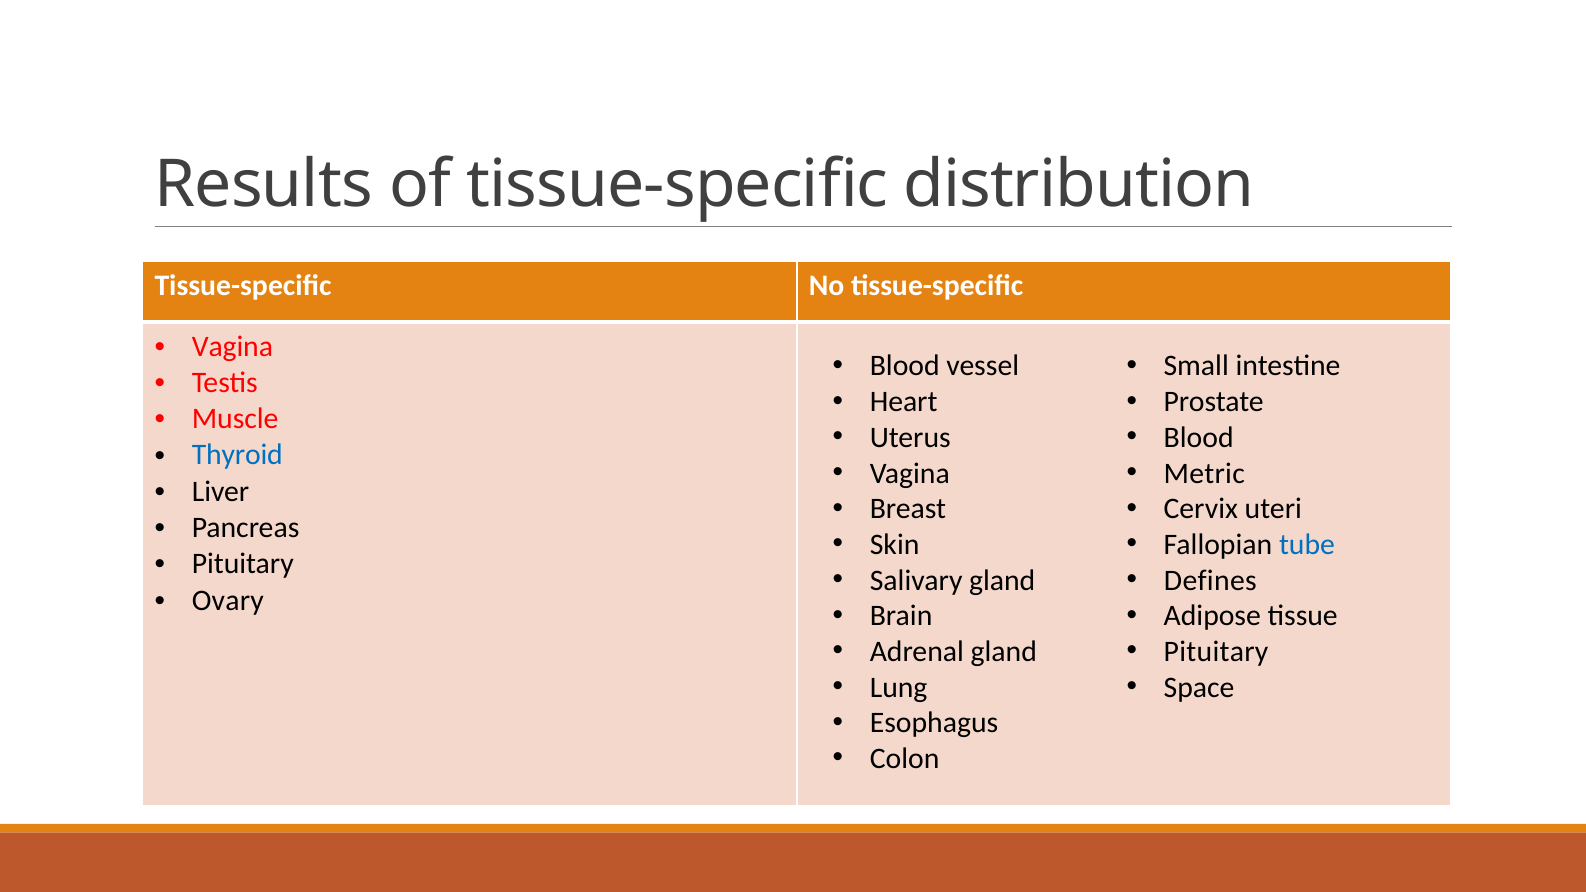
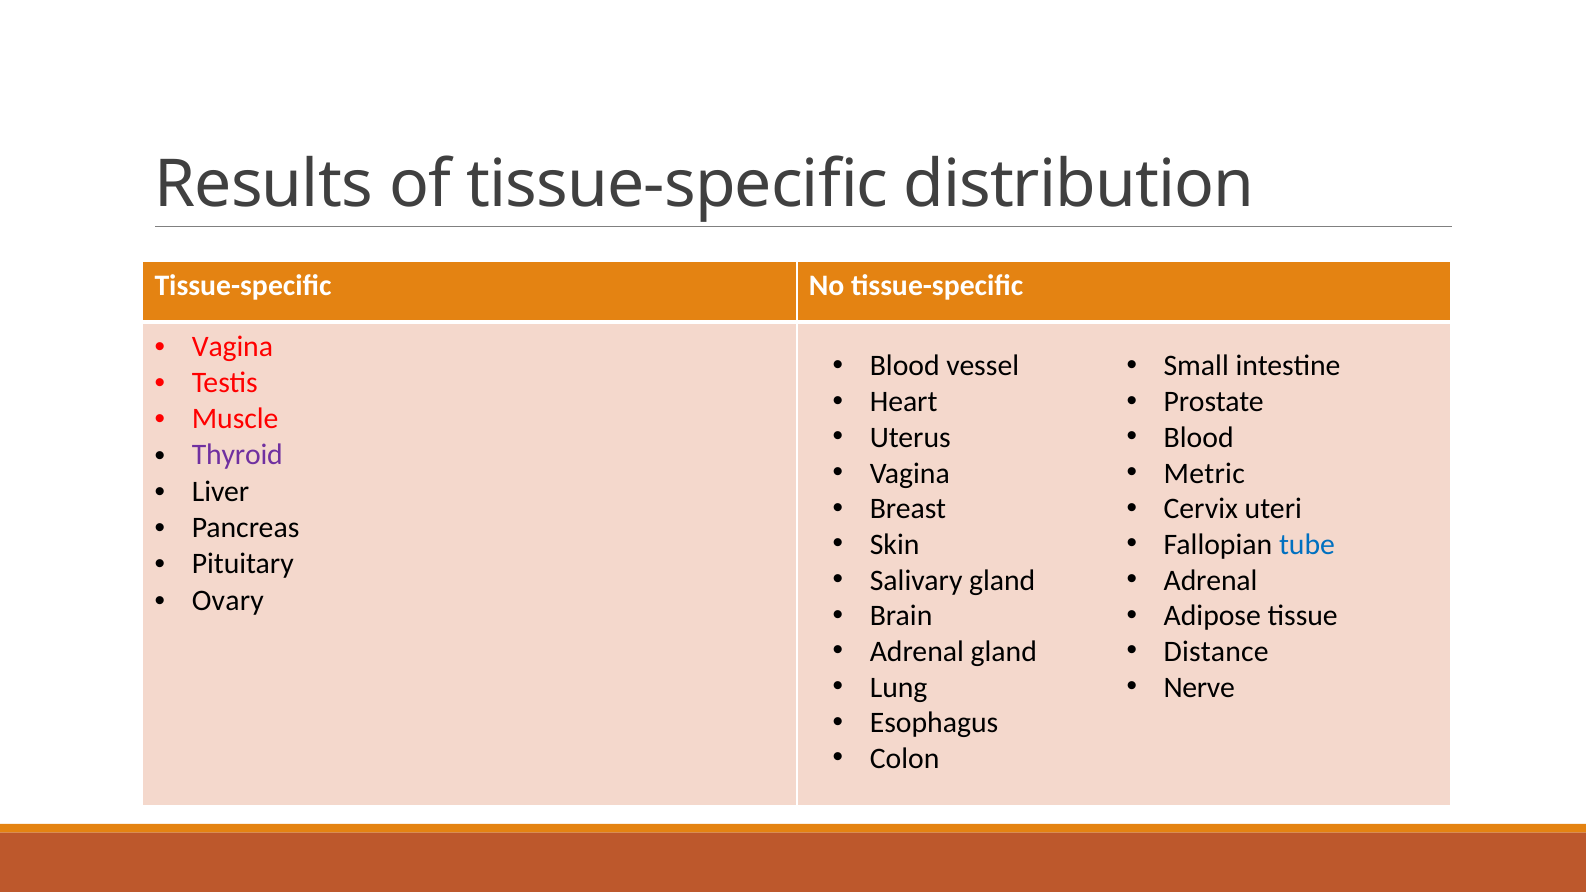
Thyroid colour: blue -> purple
Defines at (1210, 580): Defines -> Adrenal
Pituitary at (1216, 652): Pituitary -> Distance
Space: Space -> Nerve
